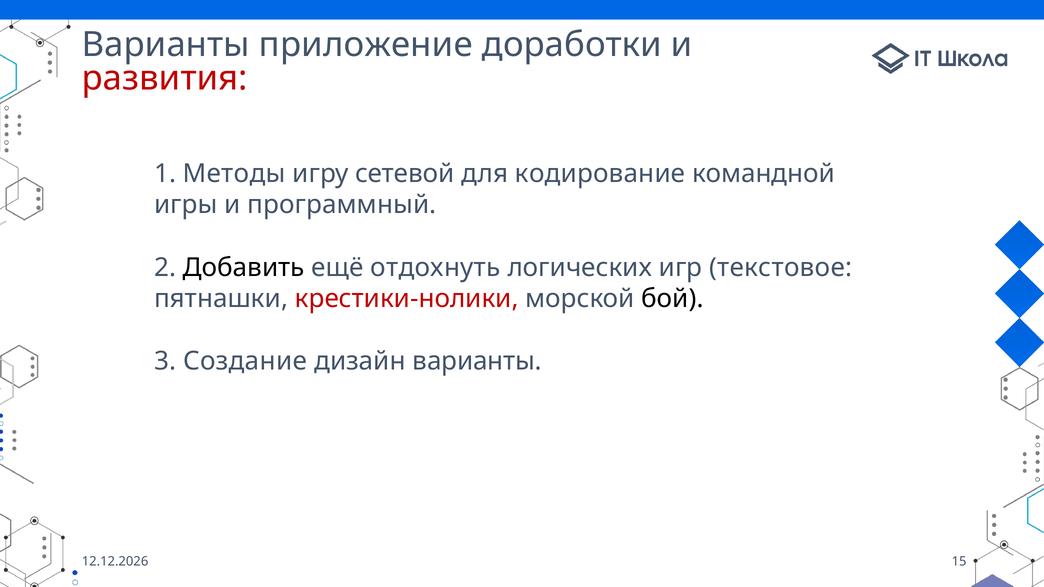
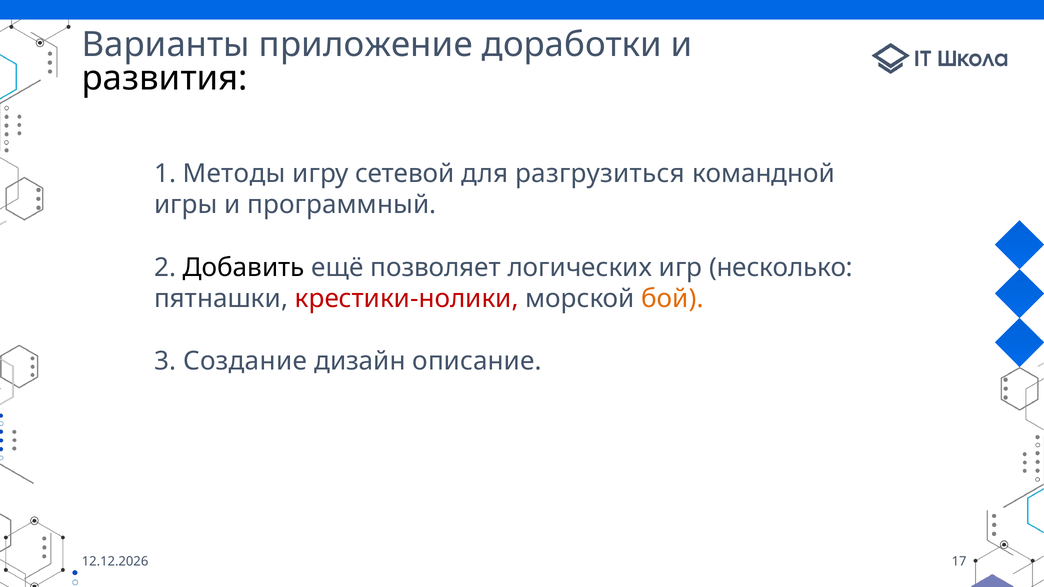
развития colour: red -> black
кодирование: кодирование -> разгрузиться
отдохнуть: отдохнуть -> позволяет
текстовое: текстовое -> несколько
бой colour: black -> orange
дизайн варианты: варианты -> описание
15: 15 -> 17
